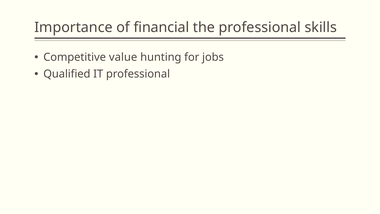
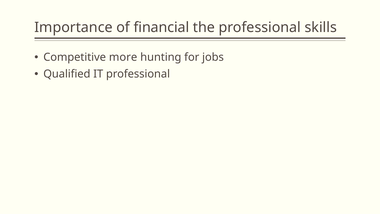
value: value -> more
